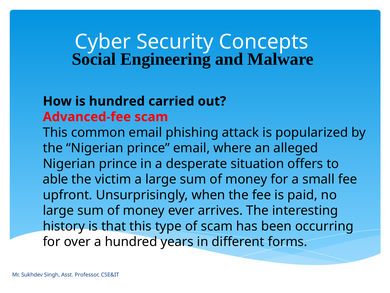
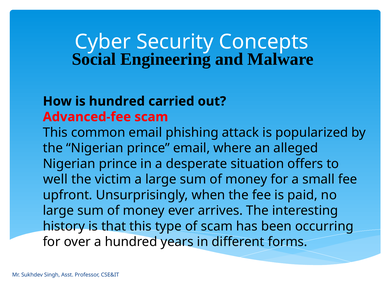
able: able -> well
